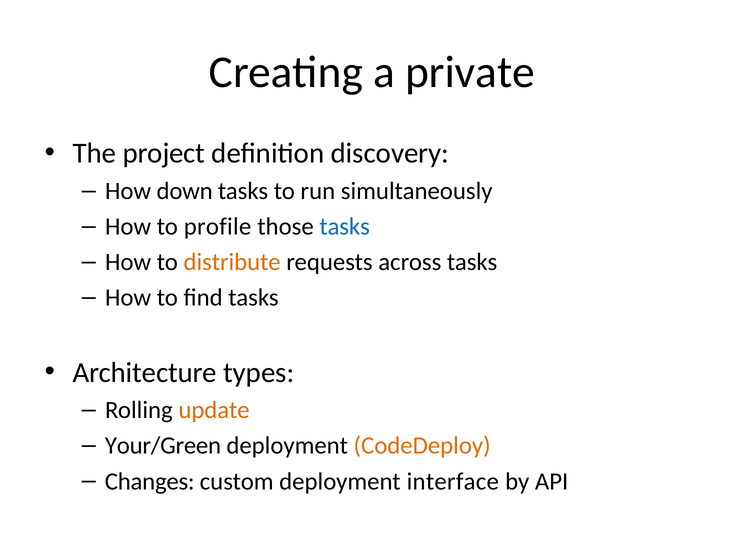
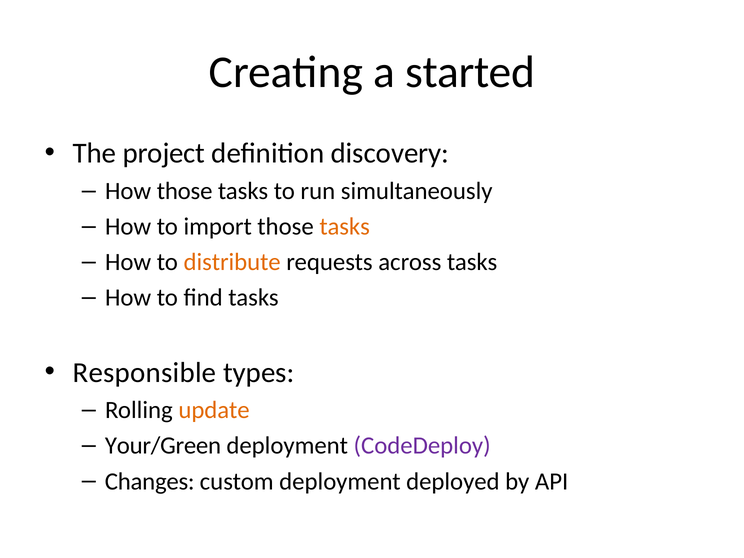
private: private -> started
How down: down -> those
profile: profile -> import
tasks at (345, 227) colour: blue -> orange
Architecture: Architecture -> Responsible
CodeDeploy colour: orange -> purple
interface: interface -> deployed
